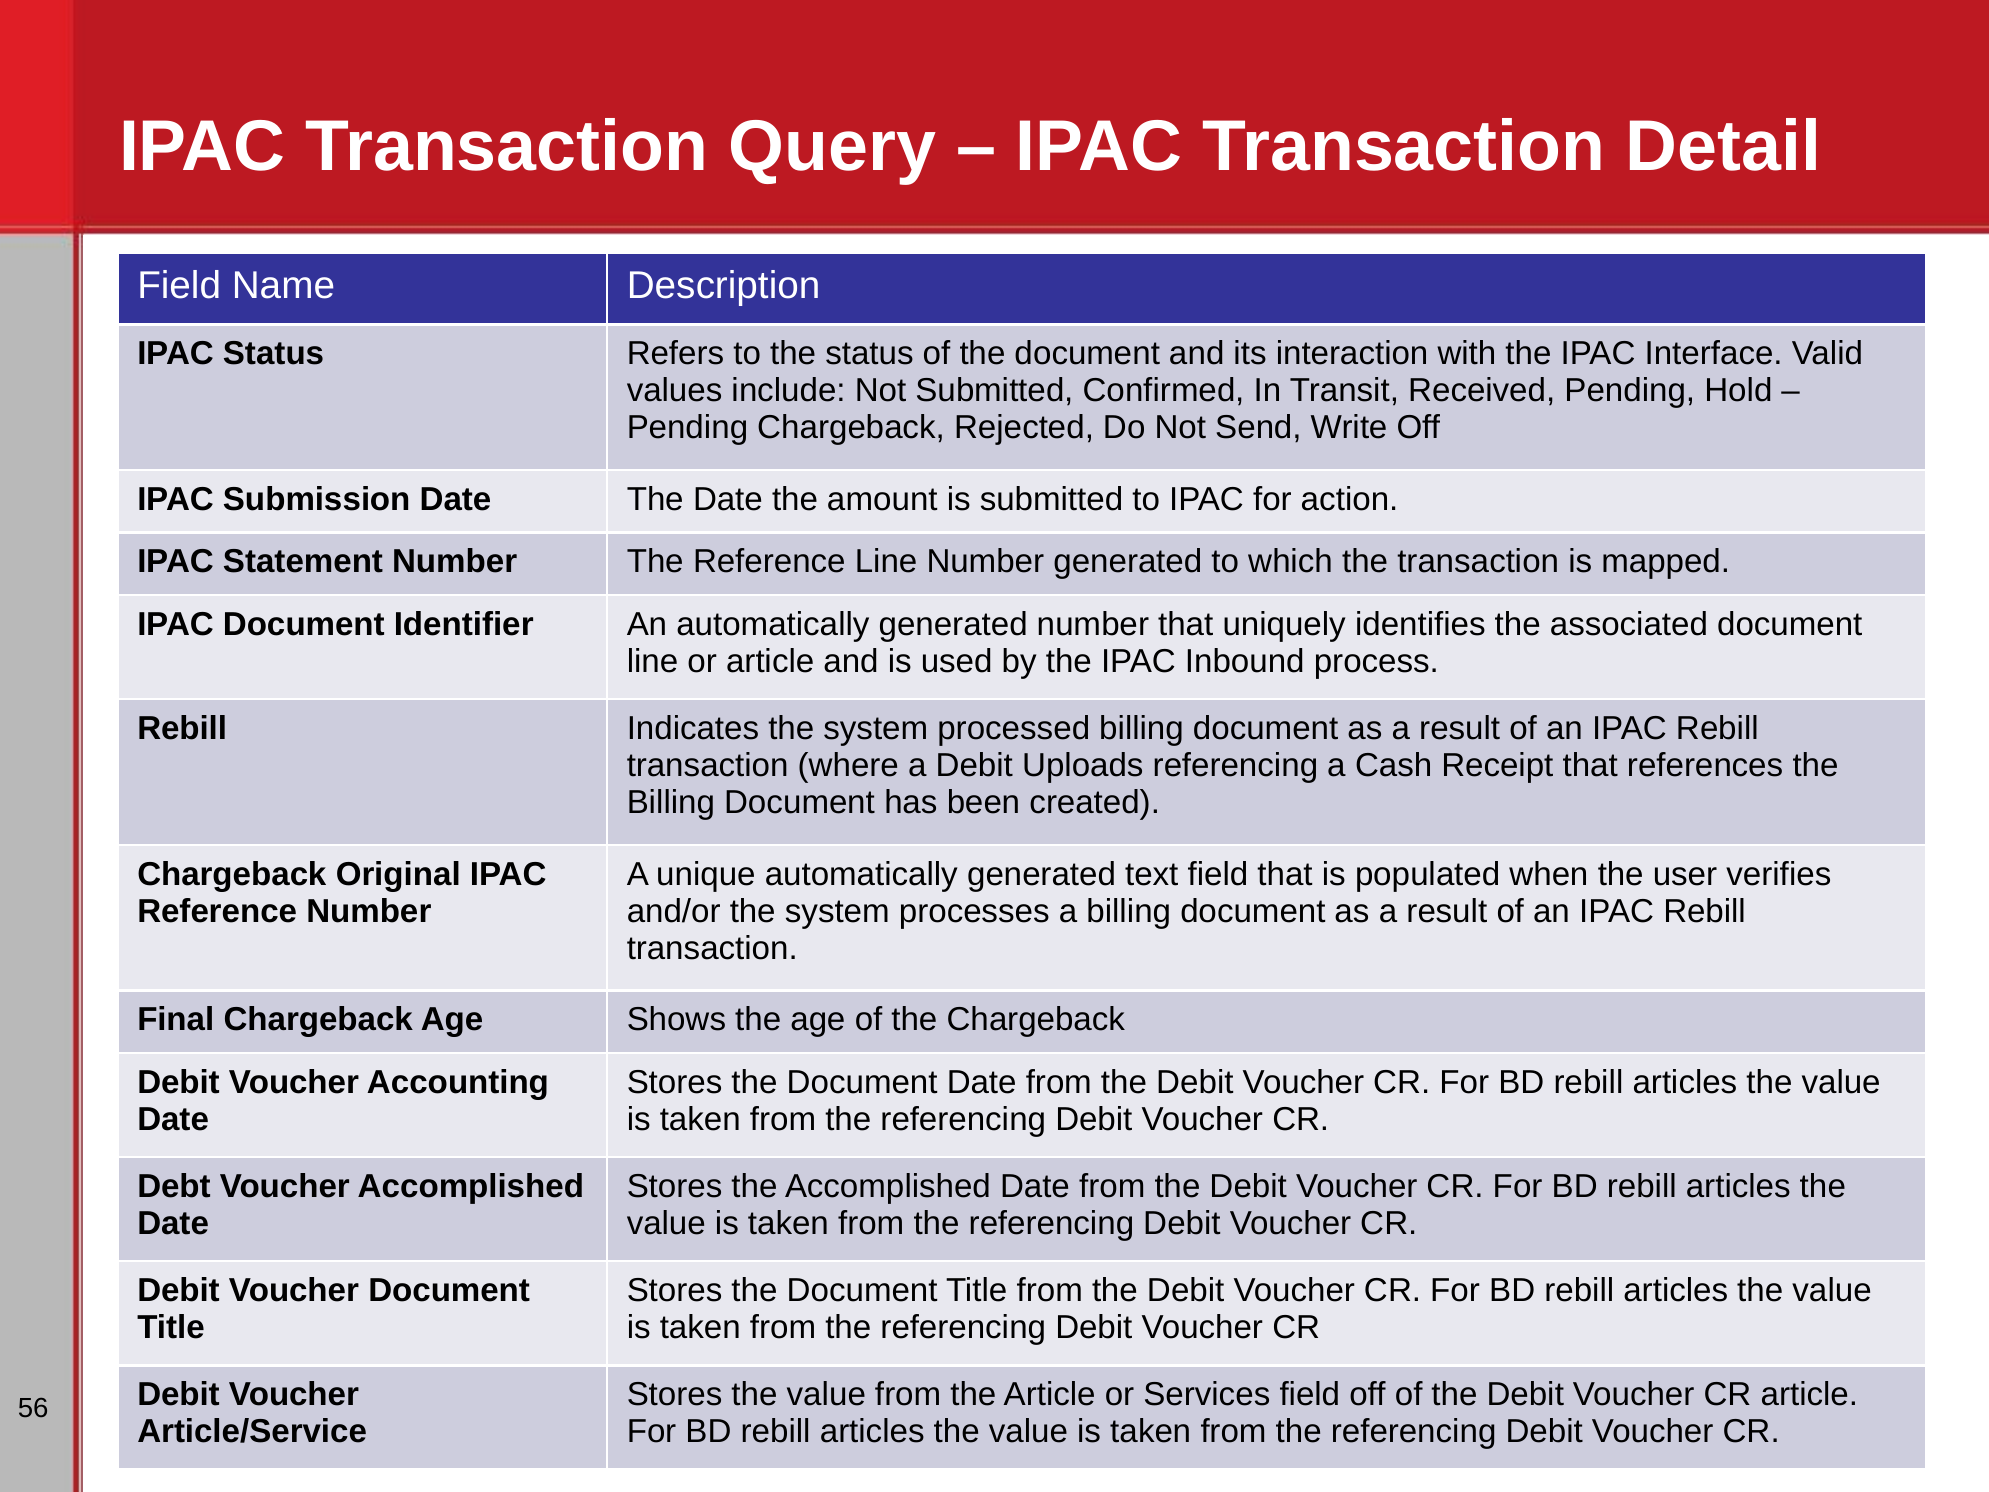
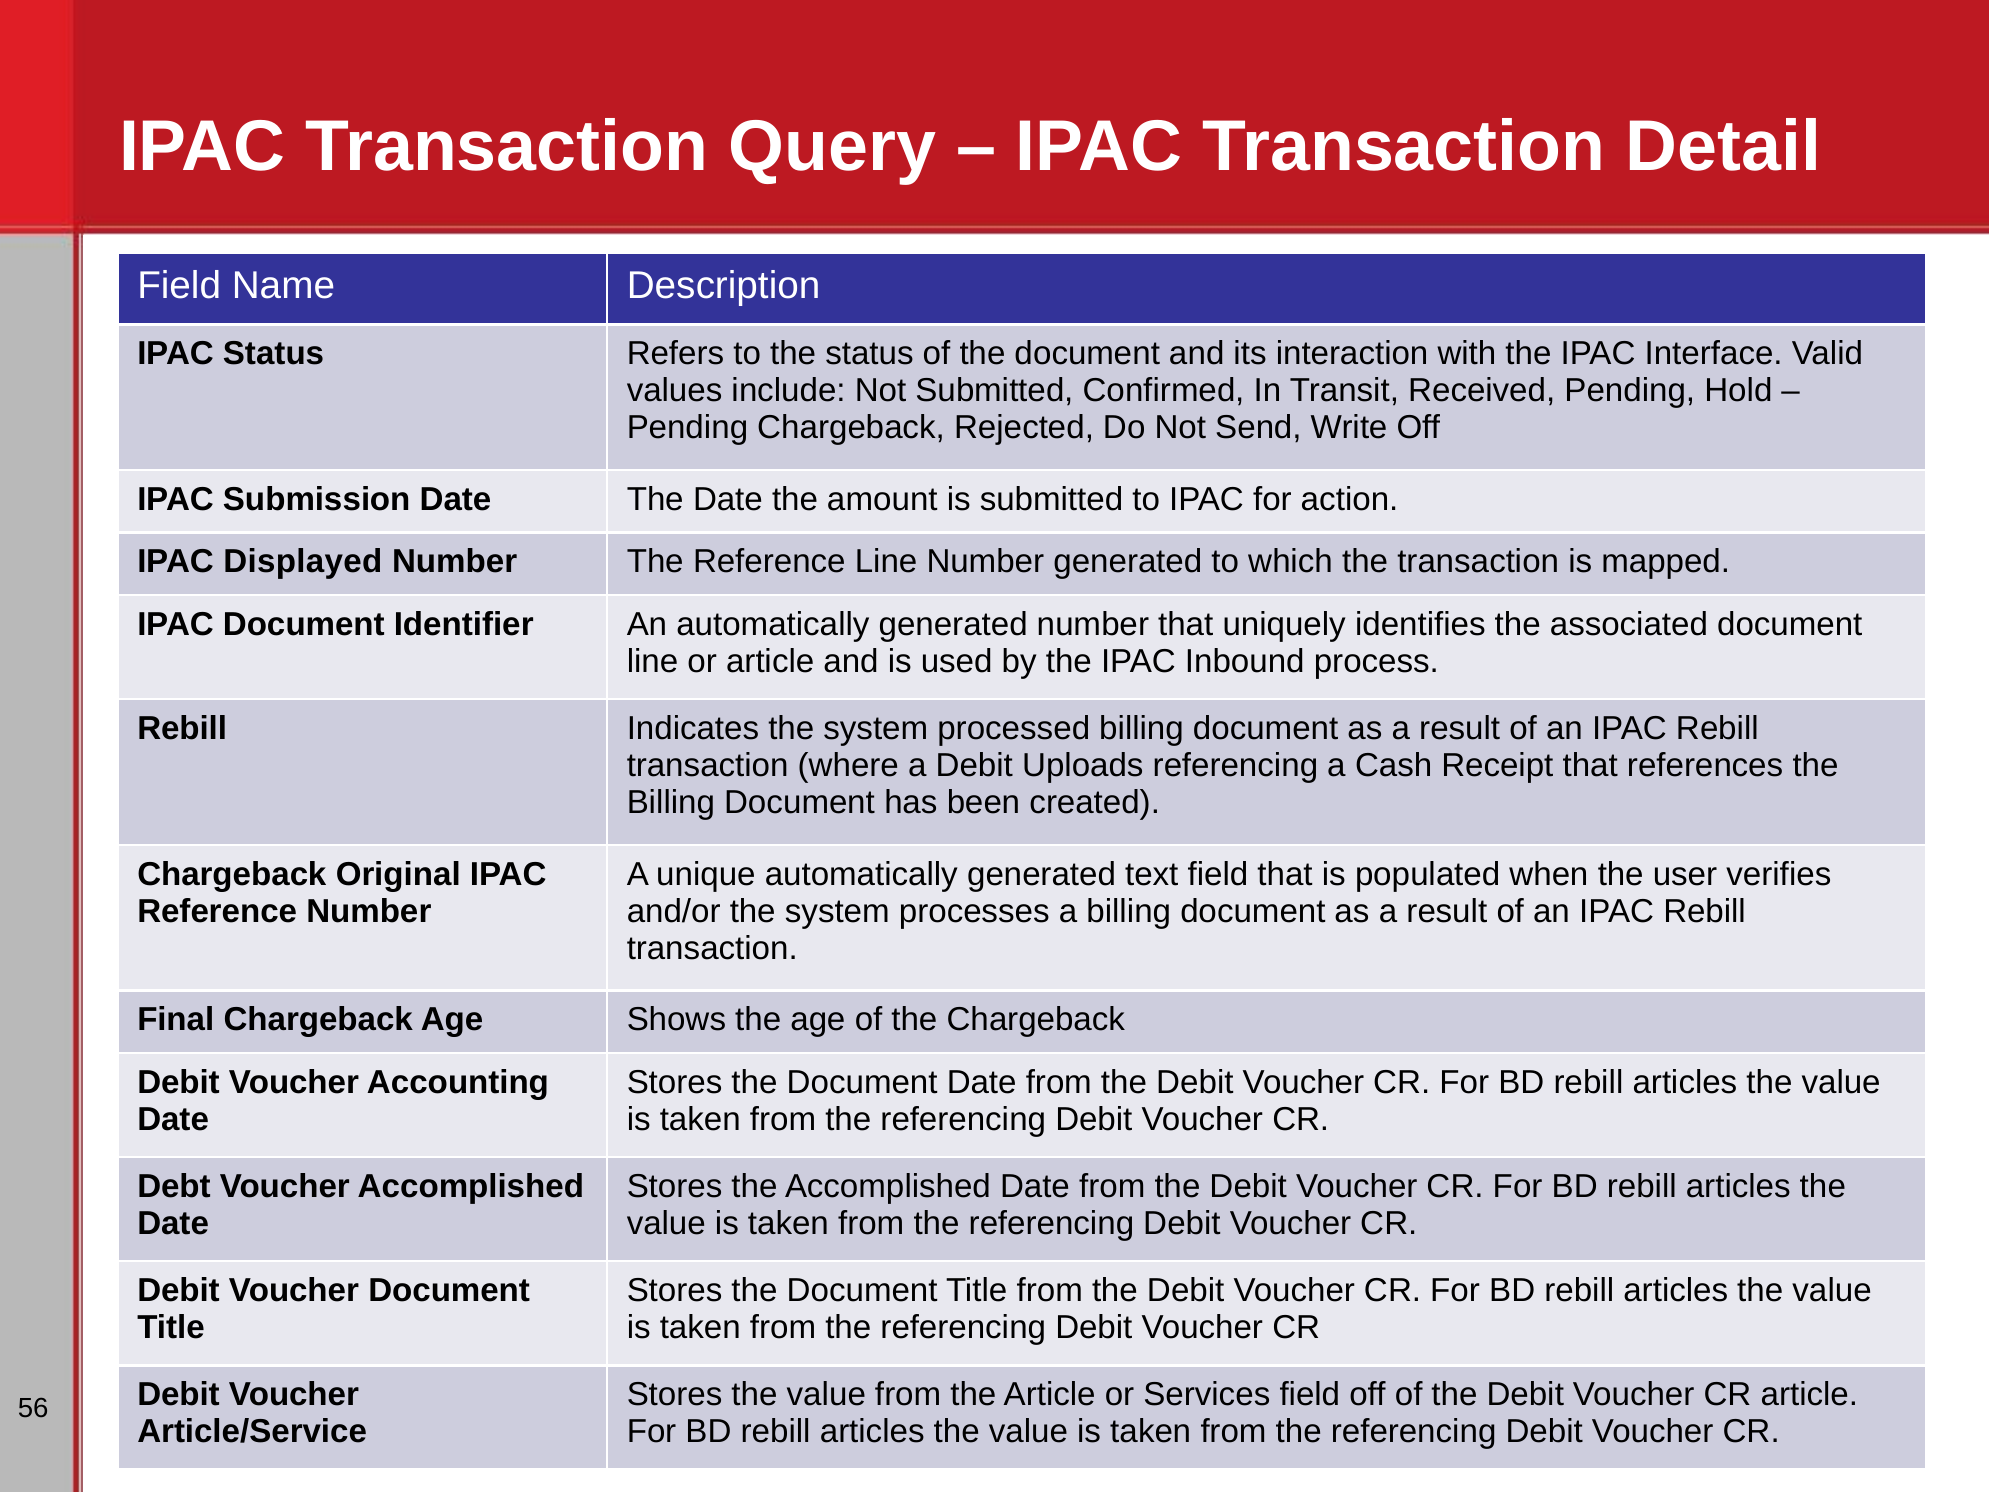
Statement: Statement -> Displayed
